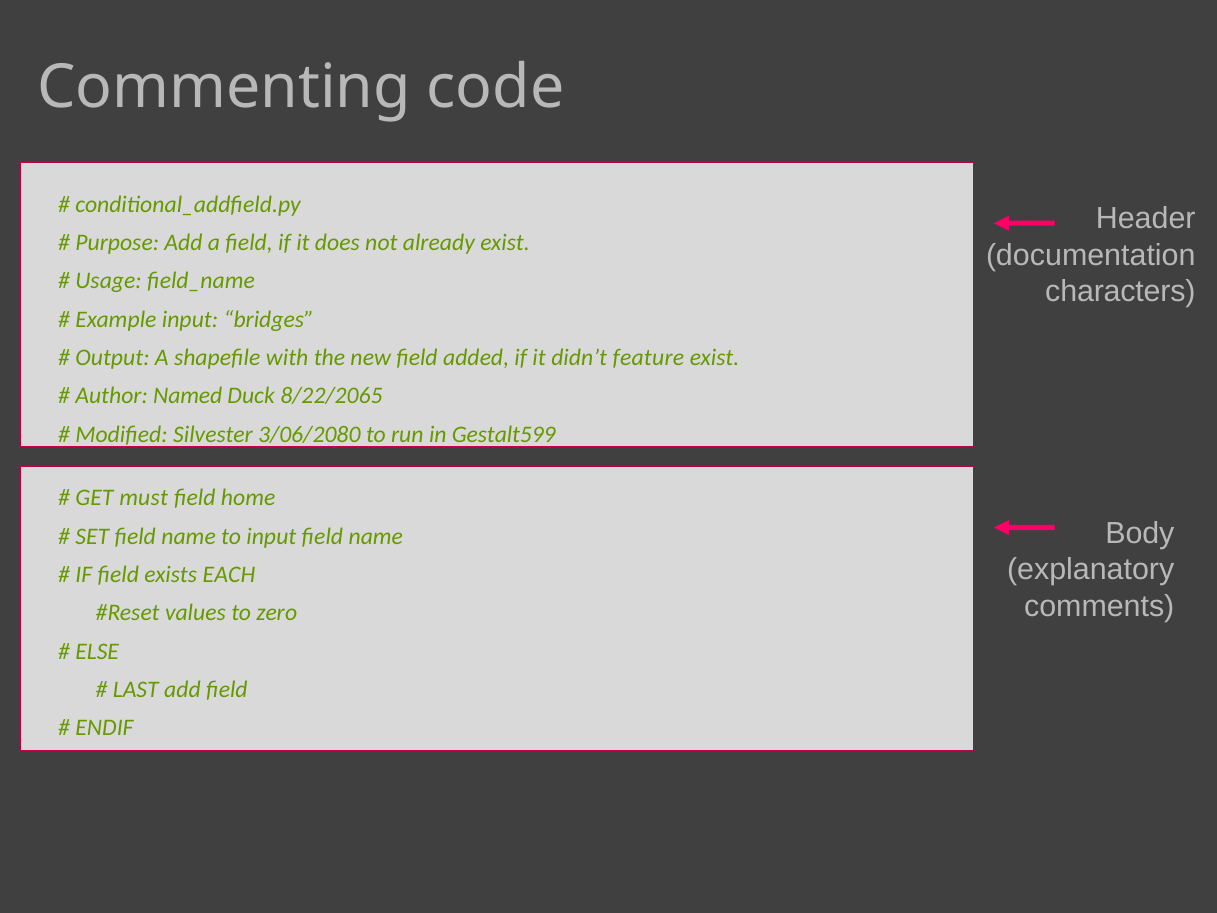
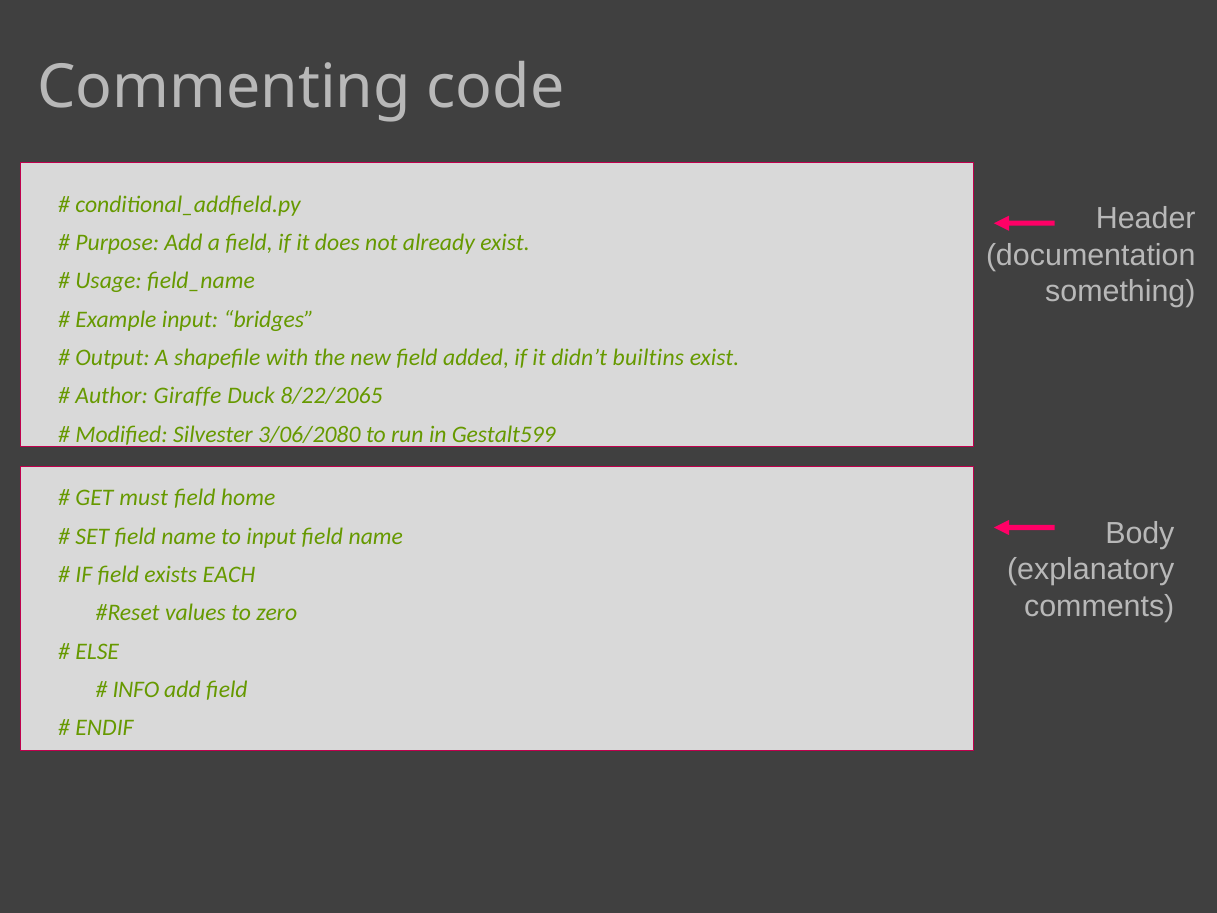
characters: characters -> something
feature: feature -> builtins
Named: Named -> Giraffe
LAST: LAST -> INFO
